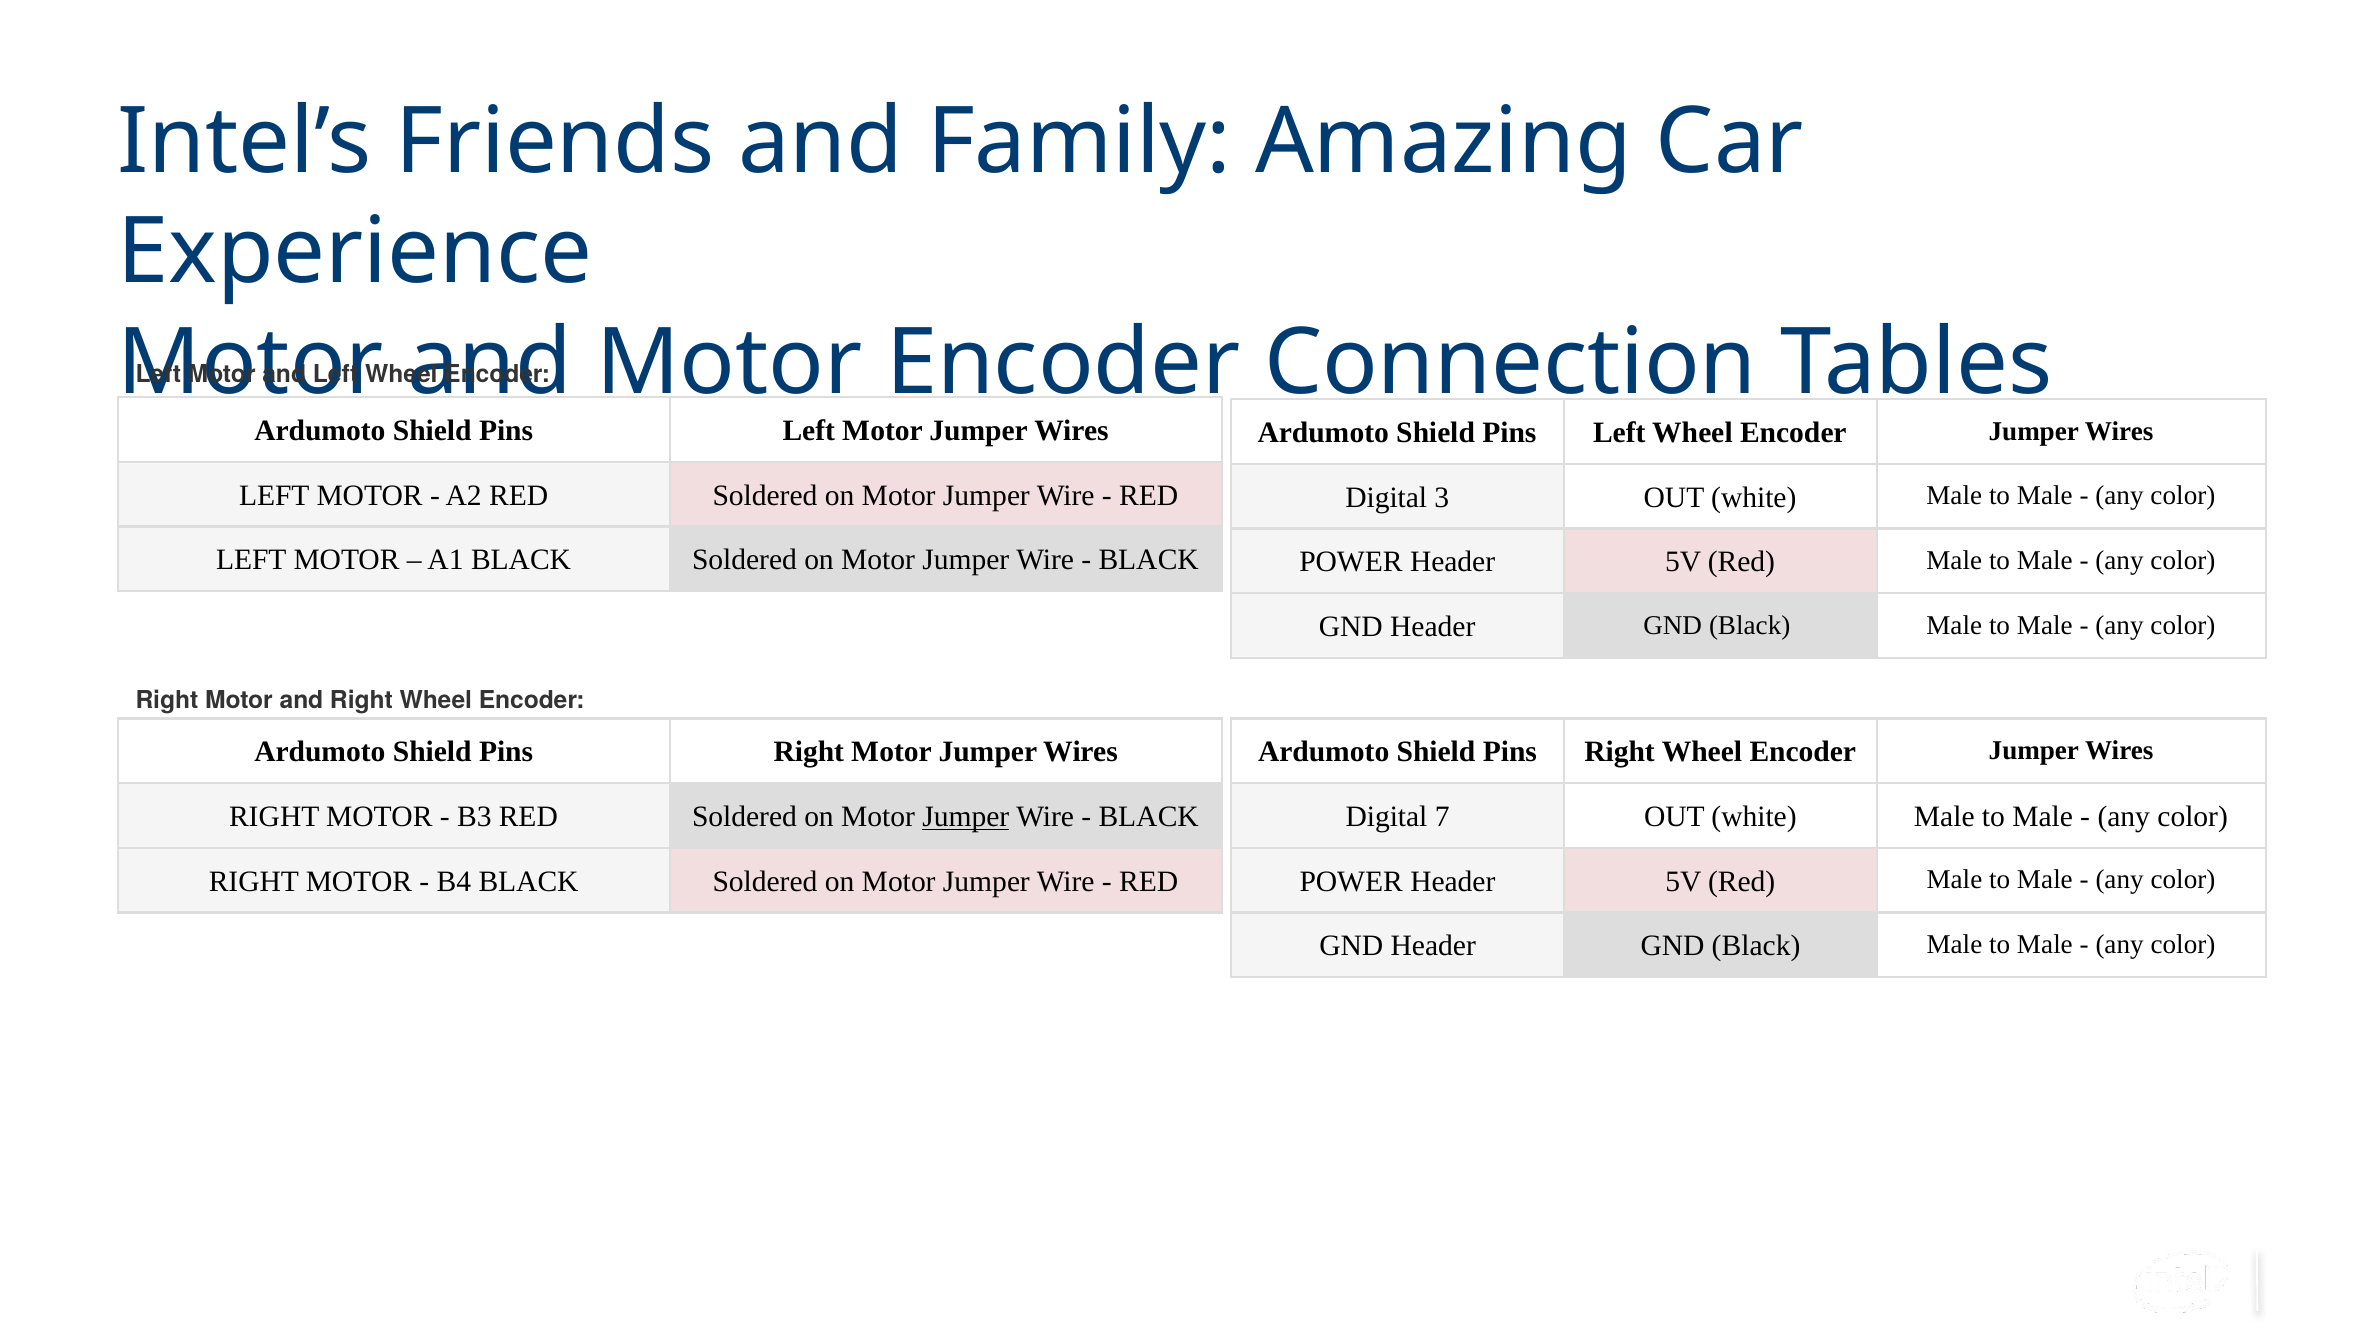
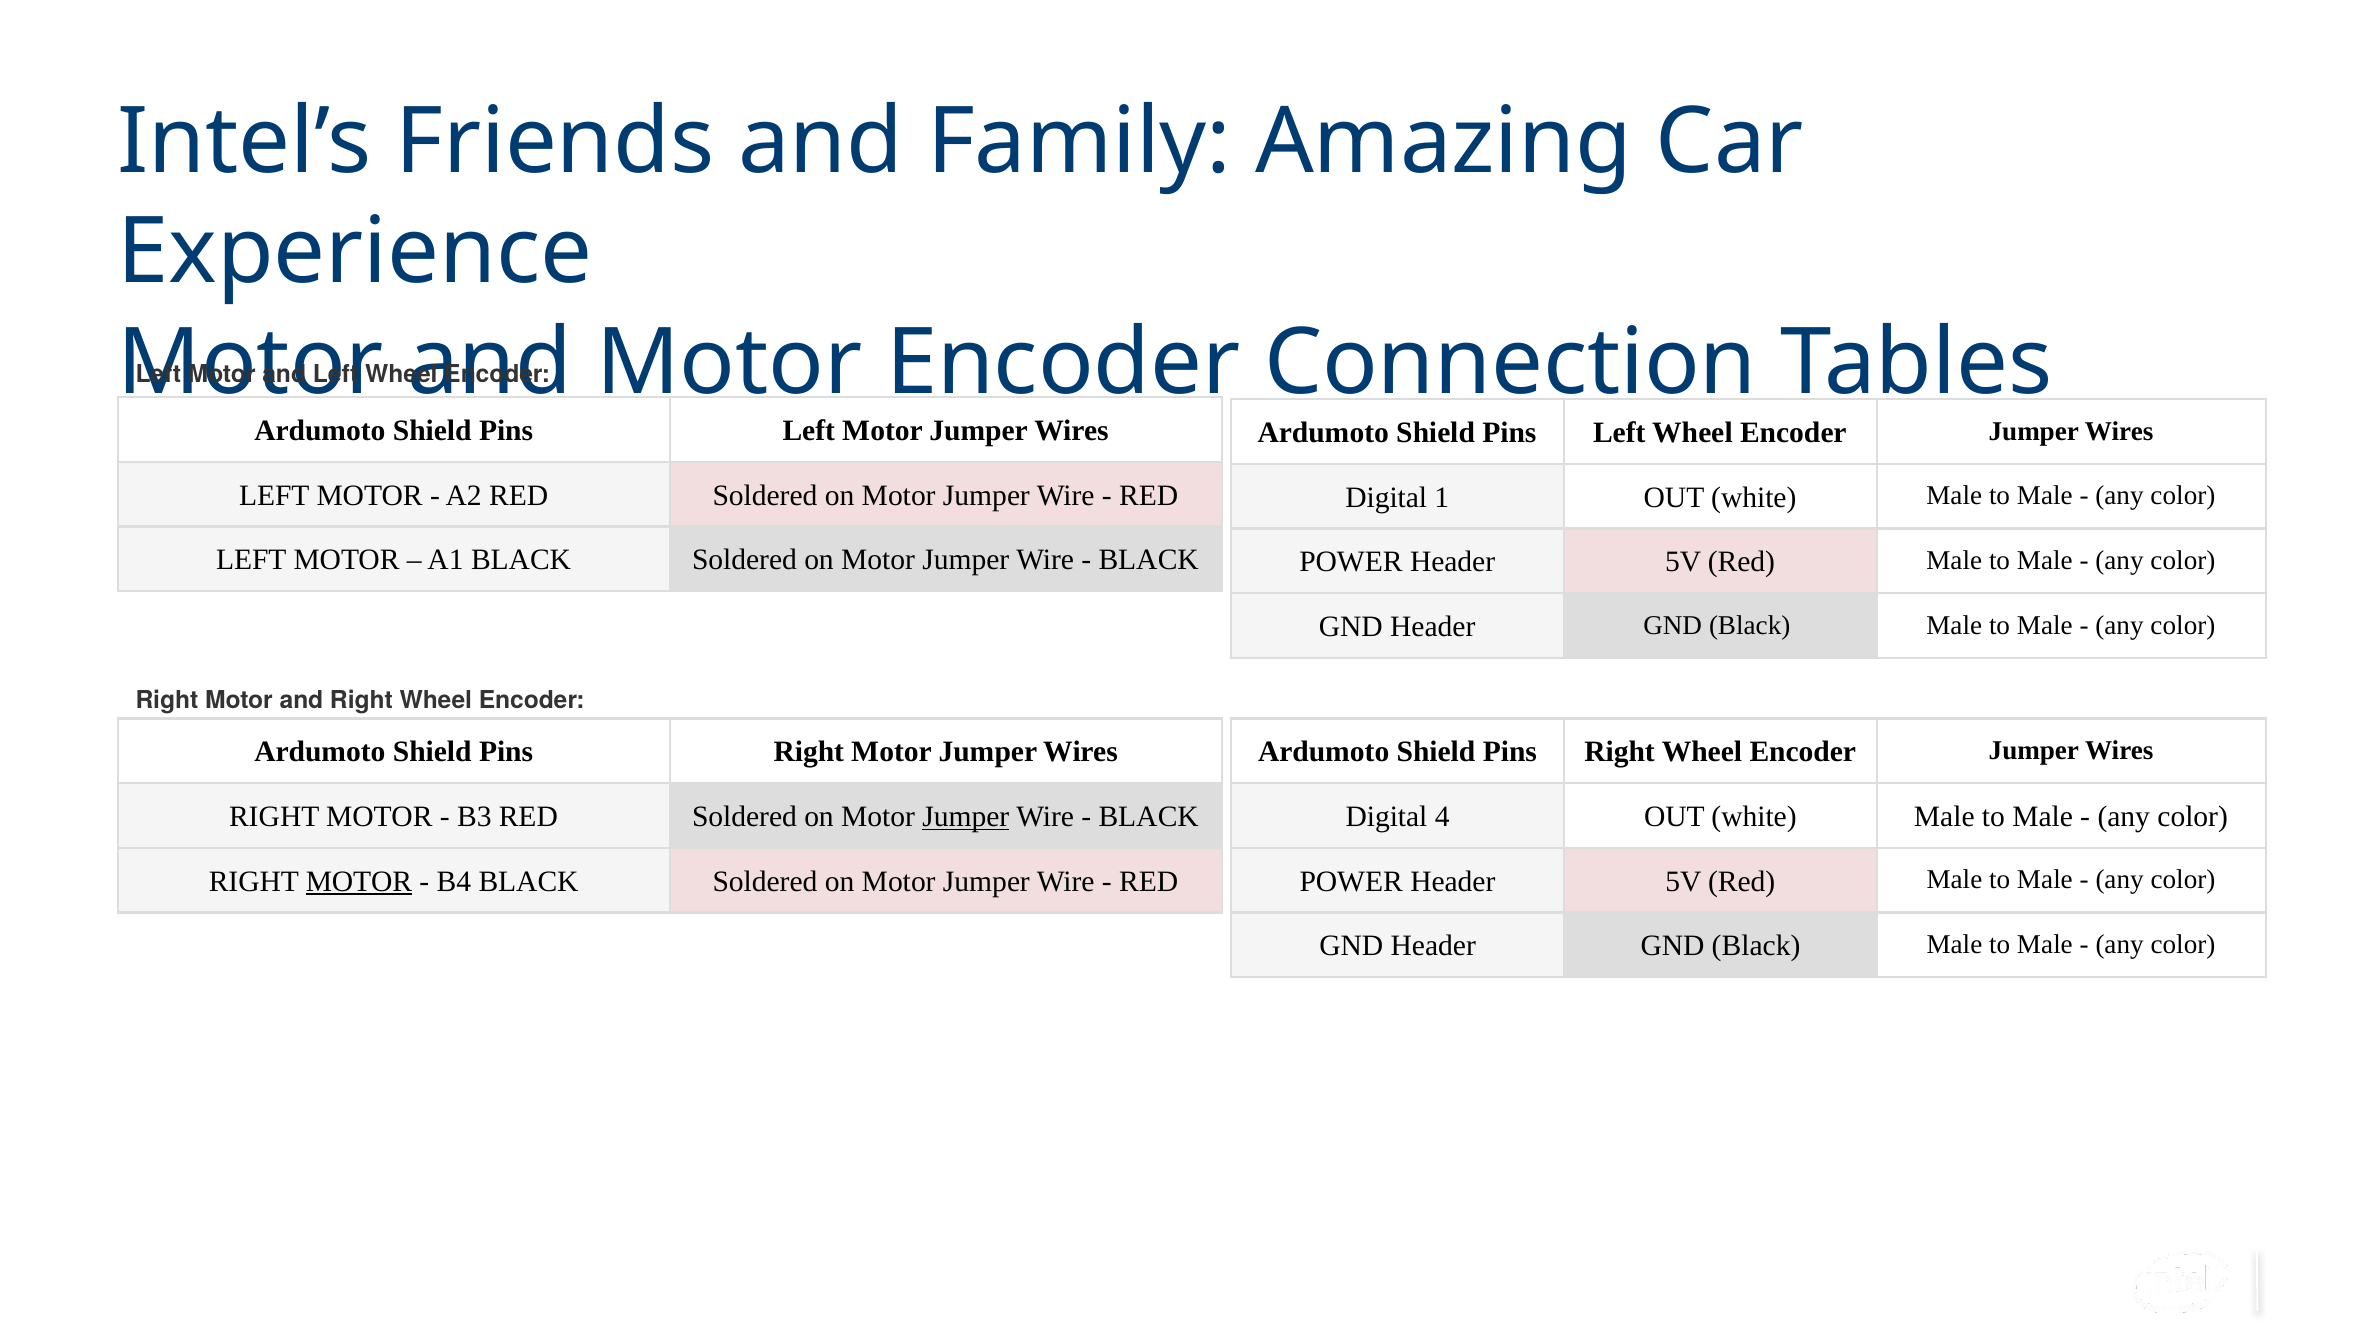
3: 3 -> 1
7: 7 -> 4
MOTOR at (359, 881) underline: none -> present
